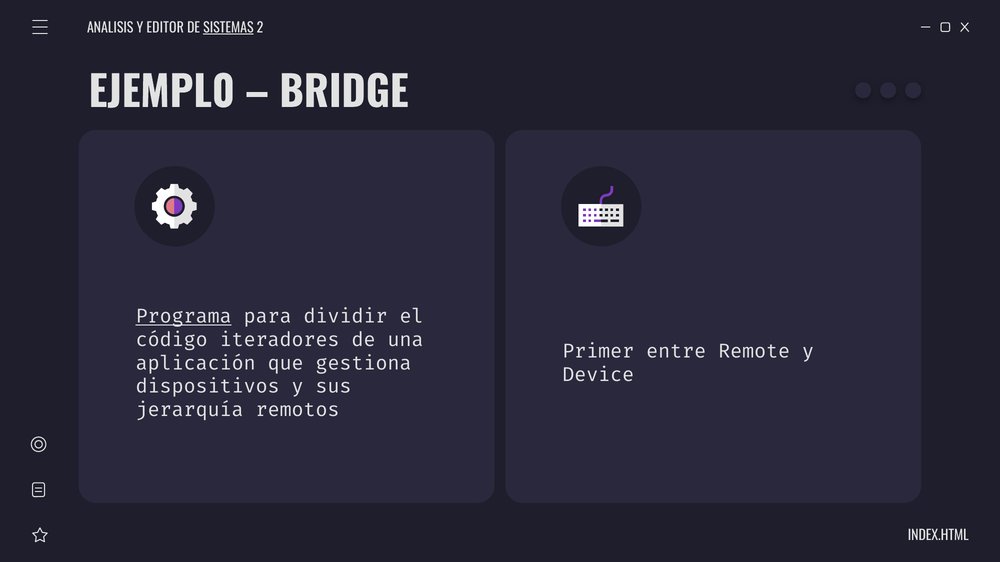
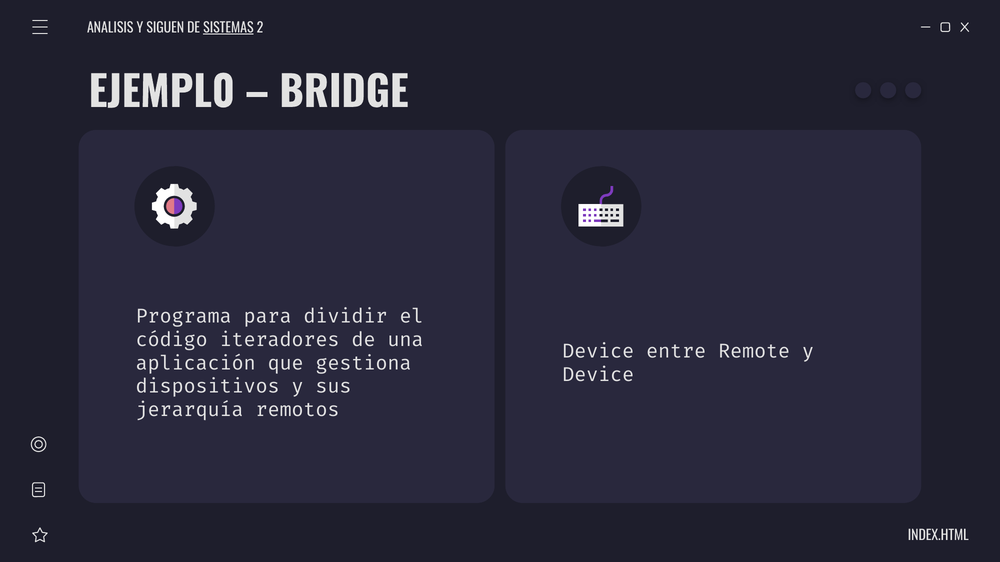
EDITOR: EDITOR -> SIGUEN
Programa underline: present -> none
Primer at (598, 352): Primer -> Device
